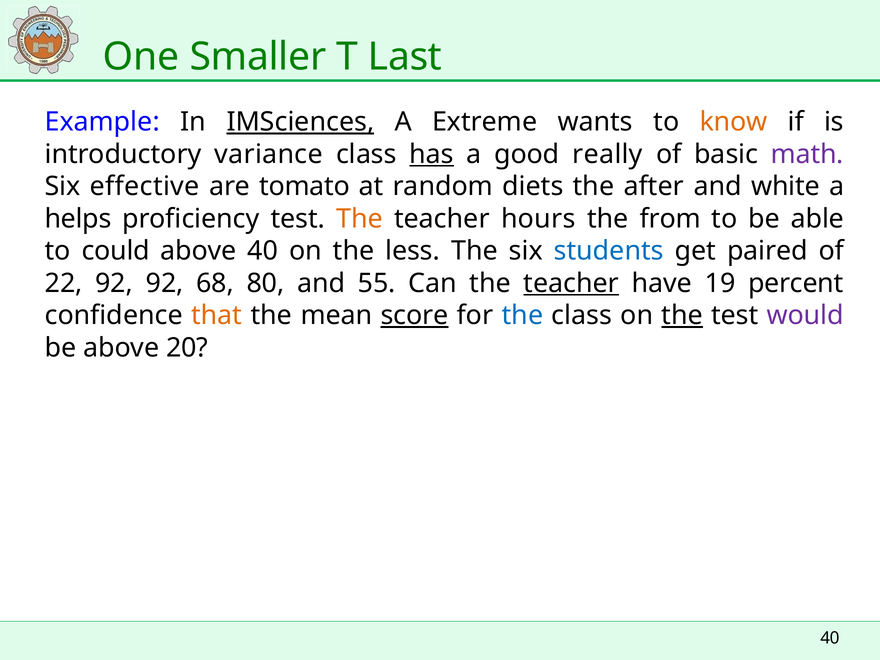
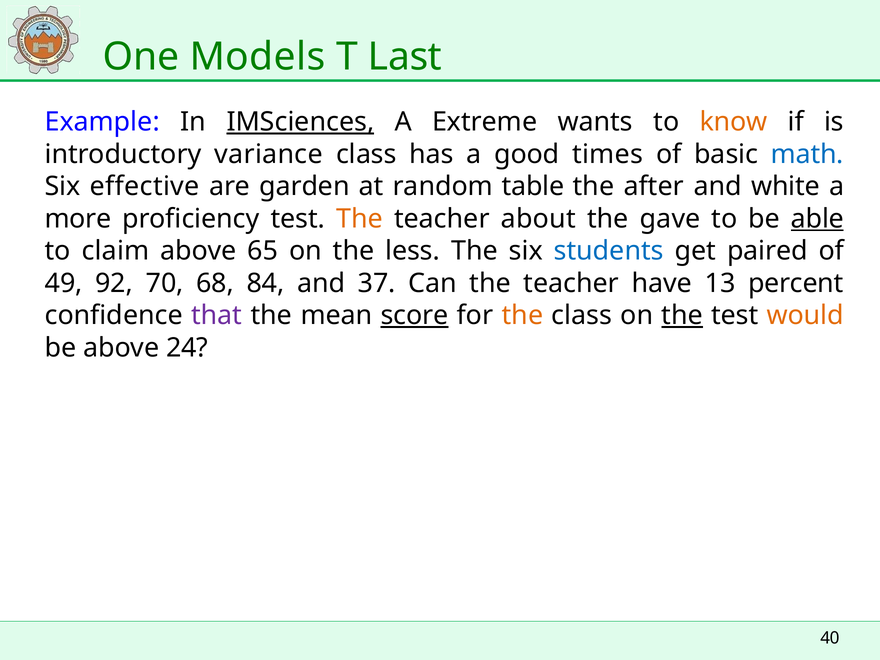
Smaller: Smaller -> Models
has underline: present -> none
really: really -> times
math colour: purple -> blue
tomato: tomato -> garden
diets: diets -> table
helps: helps -> more
hours: hours -> about
from: from -> gave
able underline: none -> present
could: could -> claim
above 40: 40 -> 65
22: 22 -> 49
92 92: 92 -> 70
80: 80 -> 84
55: 55 -> 37
teacher at (571, 283) underline: present -> none
19: 19 -> 13
that colour: orange -> purple
the at (522, 315) colour: blue -> orange
would colour: purple -> orange
20: 20 -> 24
